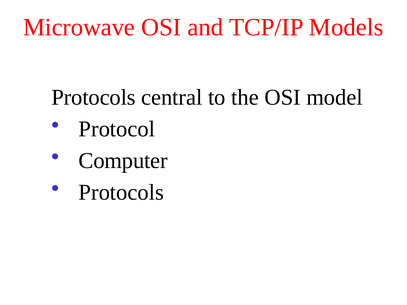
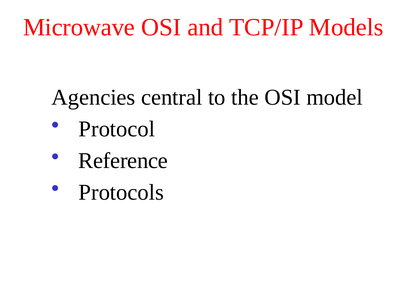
Protocols at (94, 98): Protocols -> Agencies
Computer: Computer -> Reference
